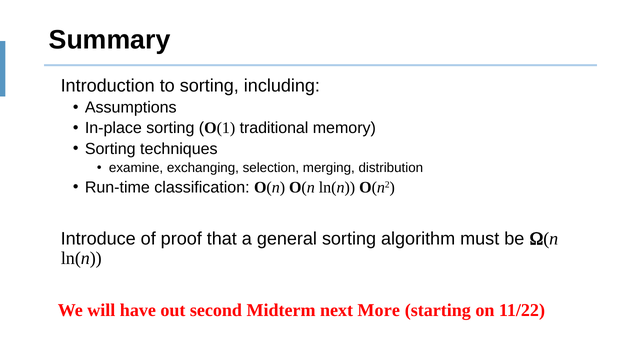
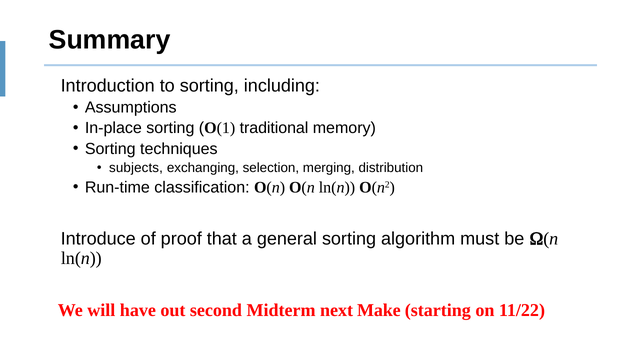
examine: examine -> subjects
More: More -> Make
